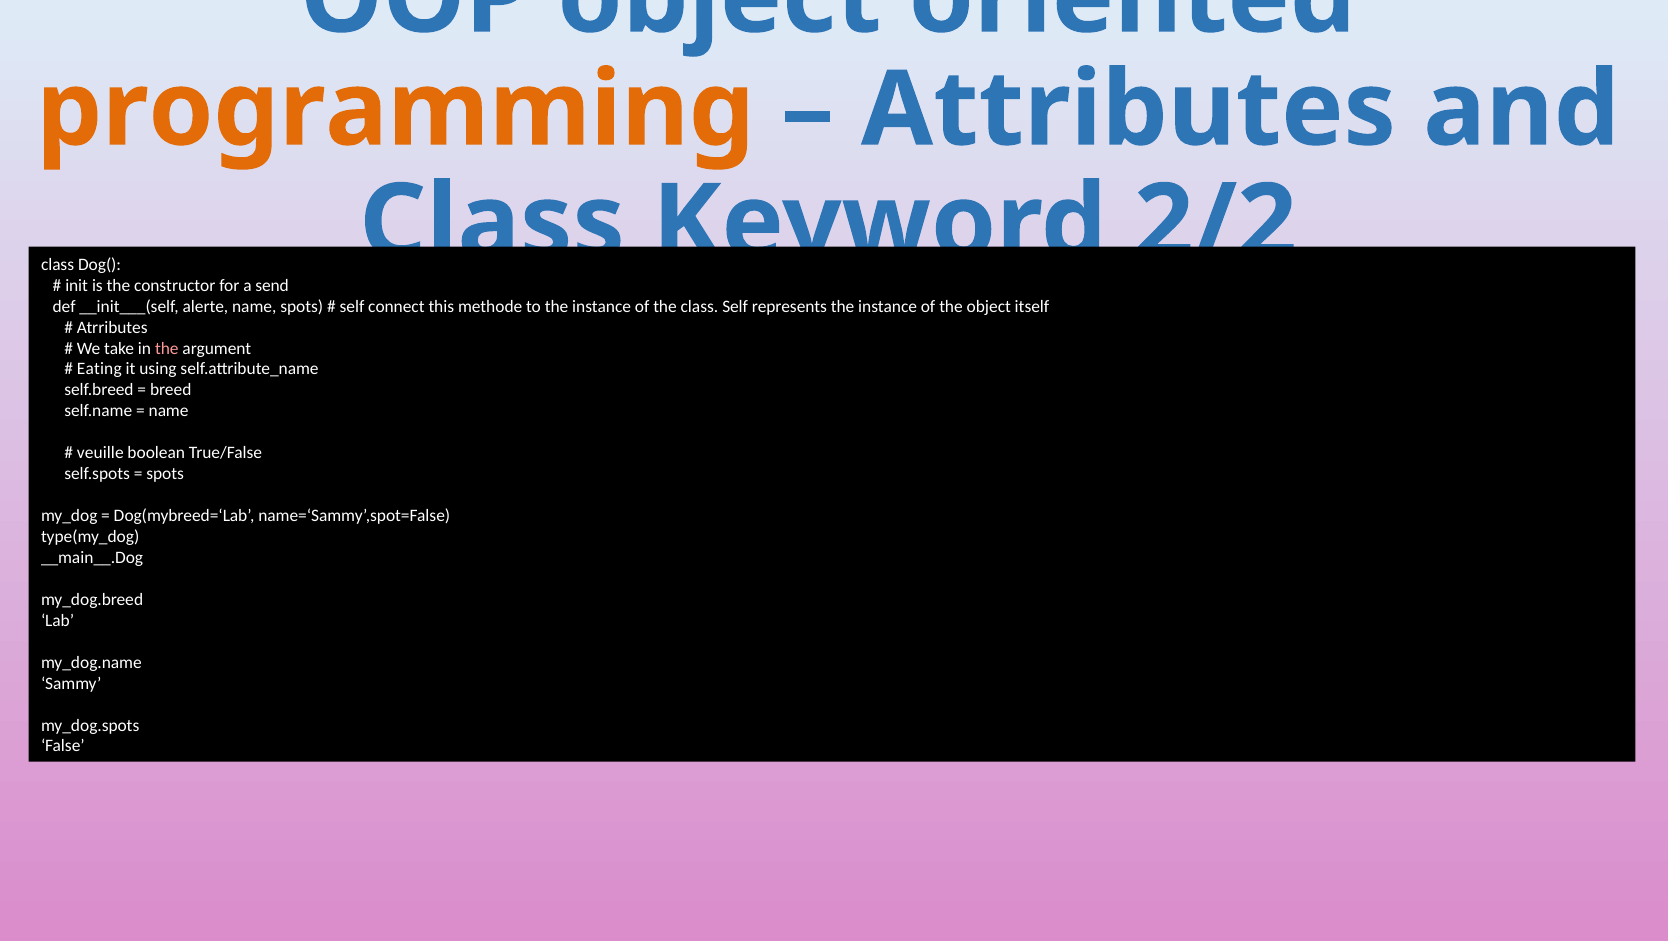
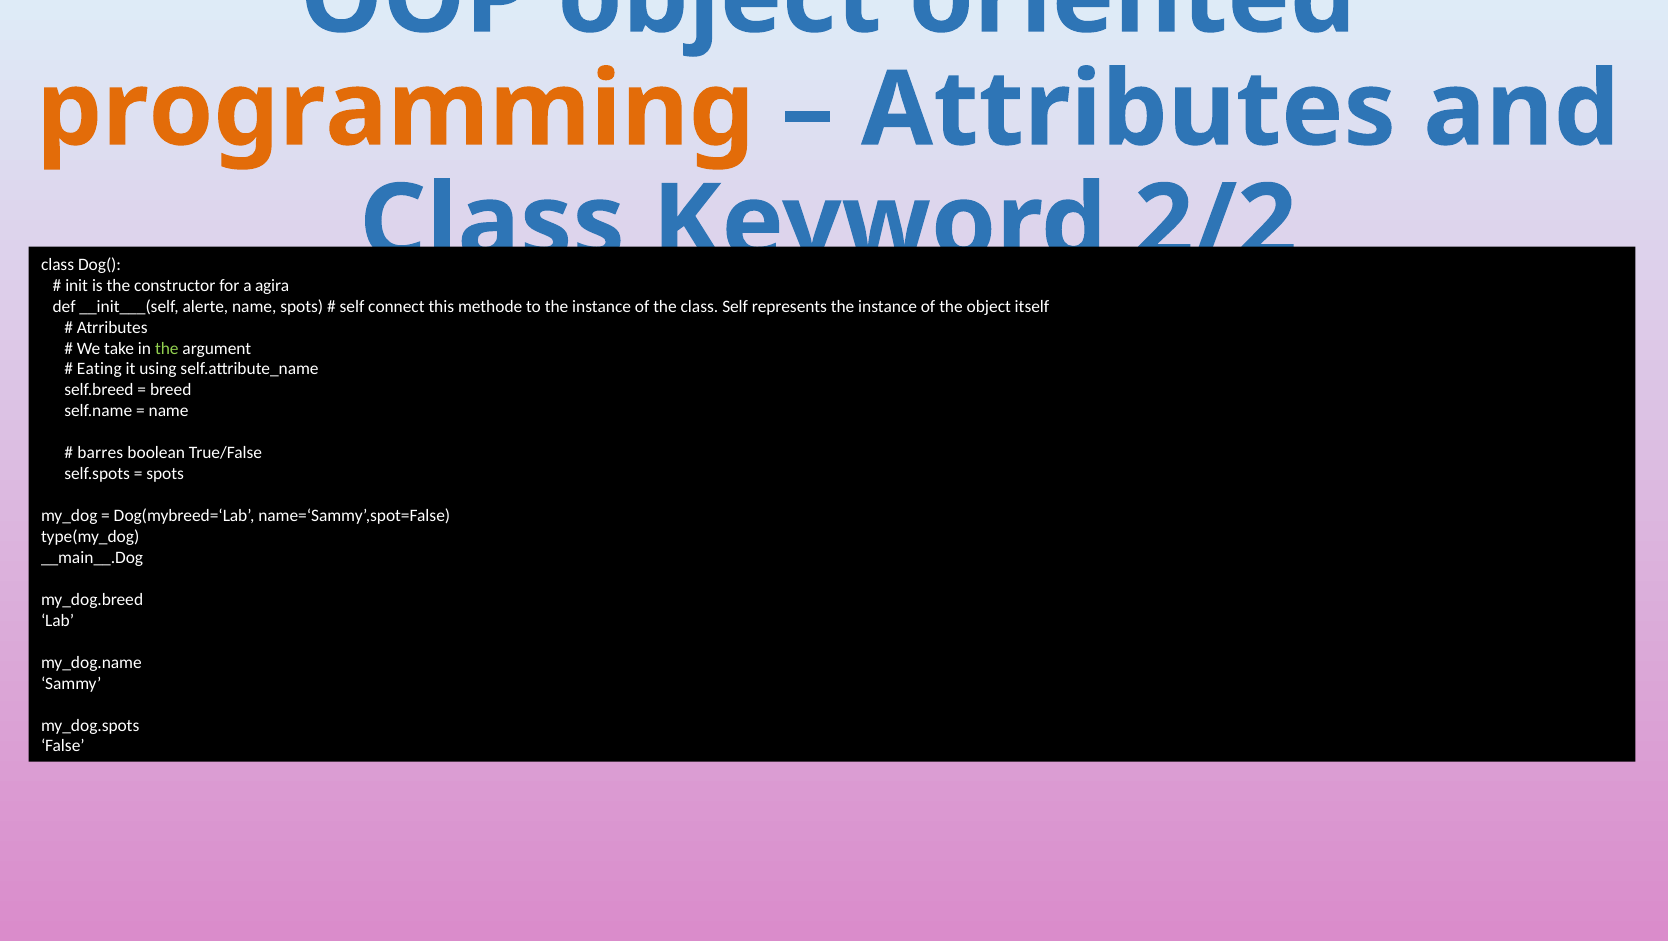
send: send -> agira
the at (167, 348) colour: pink -> light green
veuille: veuille -> barres
